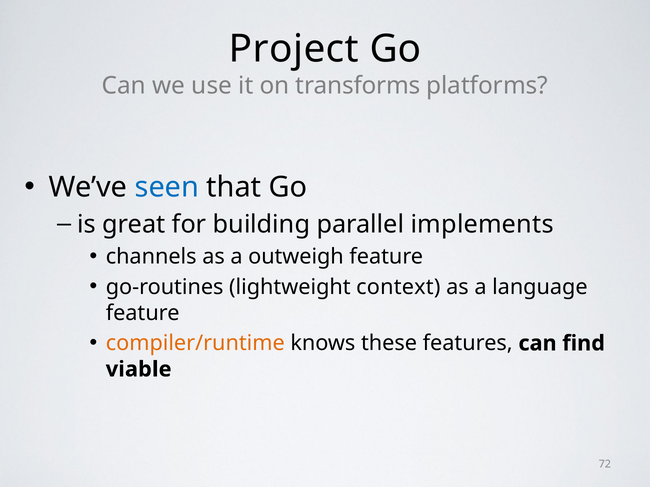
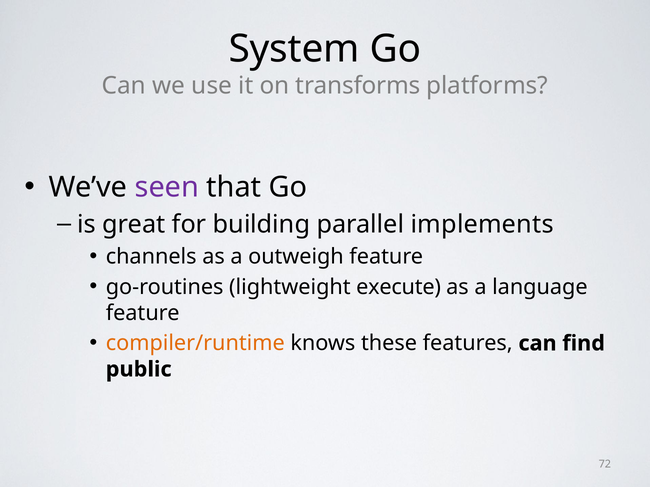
Project: Project -> System
seen colour: blue -> purple
context: context -> execute
viable: viable -> public
